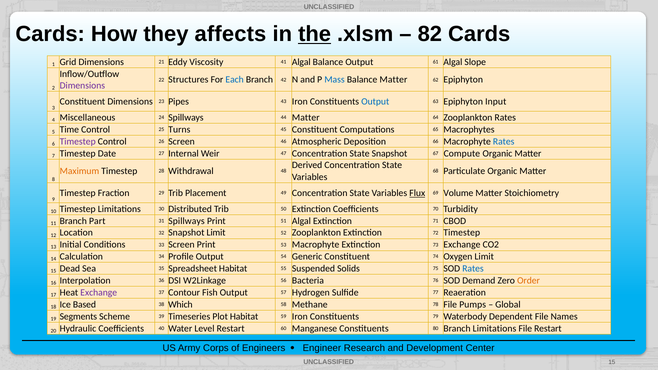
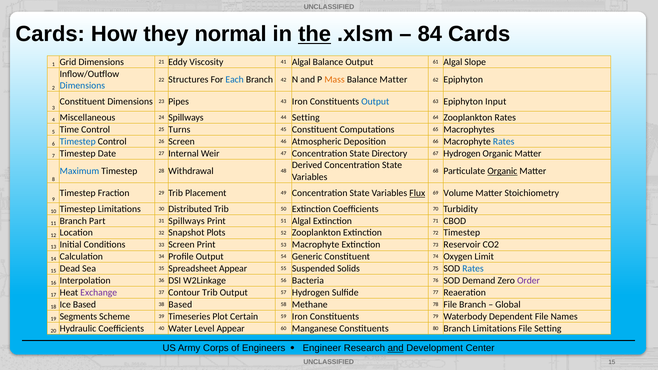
affects: affects -> normal
82: 82 -> 84
Mass colour: blue -> orange
Dimensions at (82, 86) colour: purple -> blue
44 Matter: Matter -> Setting
Timestep at (78, 141) colour: purple -> blue
State Snapshot: Snapshot -> Directory
67 Compute: Compute -> Hydrogen
Maximum colour: orange -> blue
Organic at (502, 171) underline: none -> present
Snapshot Limit: Limit -> Plots
73 Exchange: Exchange -> Reservoir
Spreadsheet Habitat: Habitat -> Appear
Order colour: orange -> purple
Contour Fish: Fish -> Trib
38 Which: Which -> Based
File Pumps: Pumps -> Branch
Plot Habitat: Habitat -> Certain
Level Restart: Restart -> Appear
File Restart: Restart -> Setting
and at (396, 348) underline: none -> present
